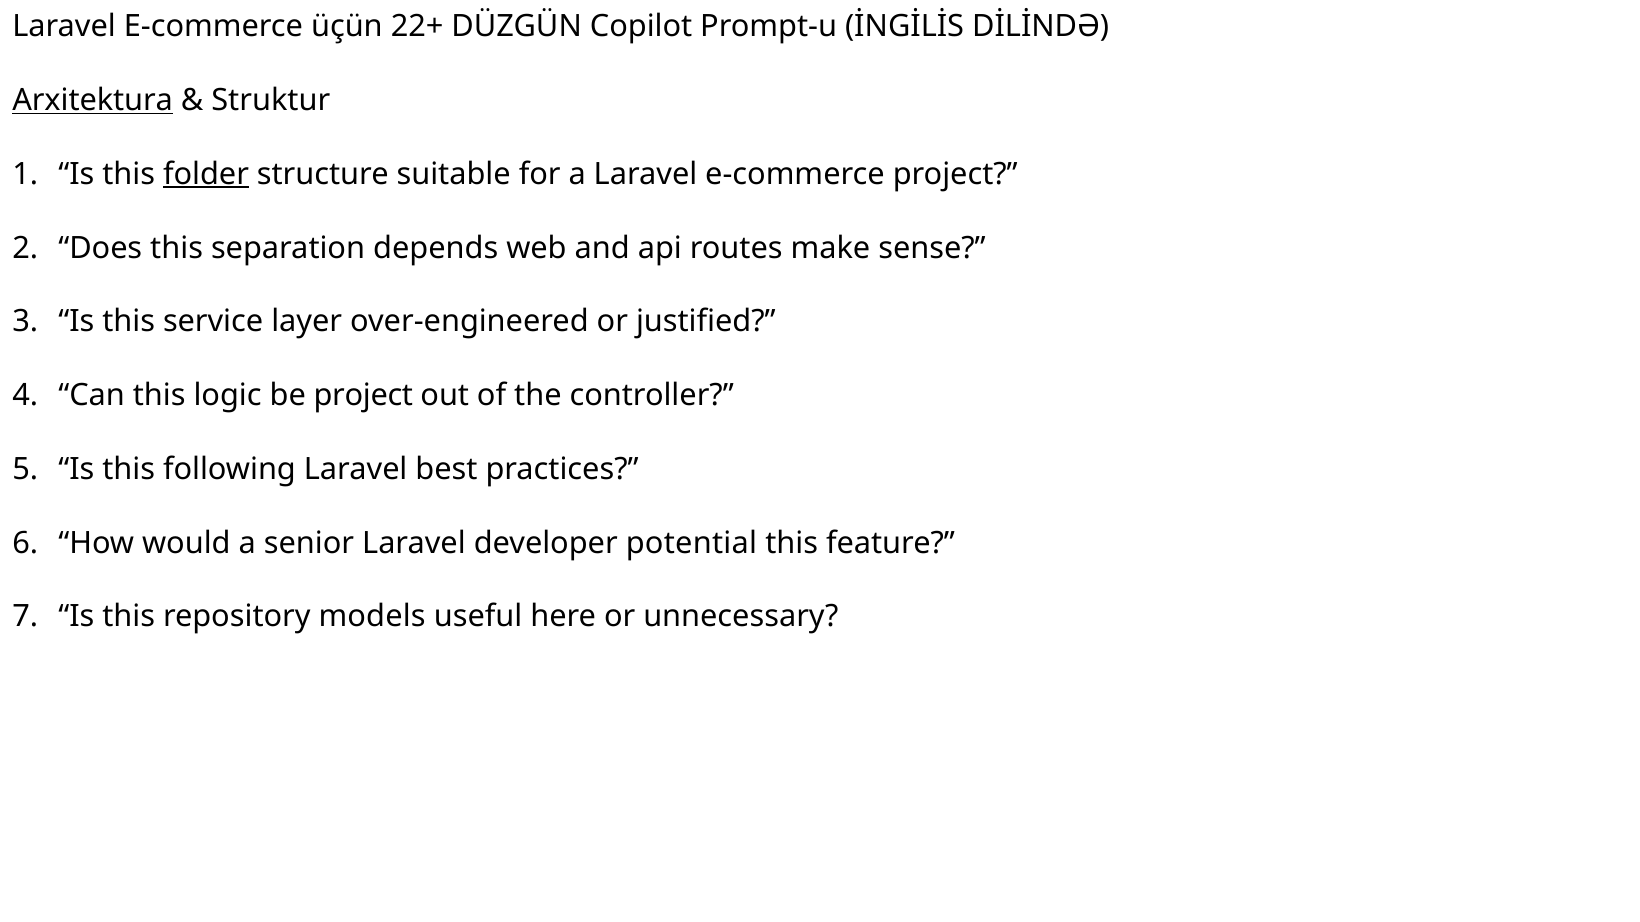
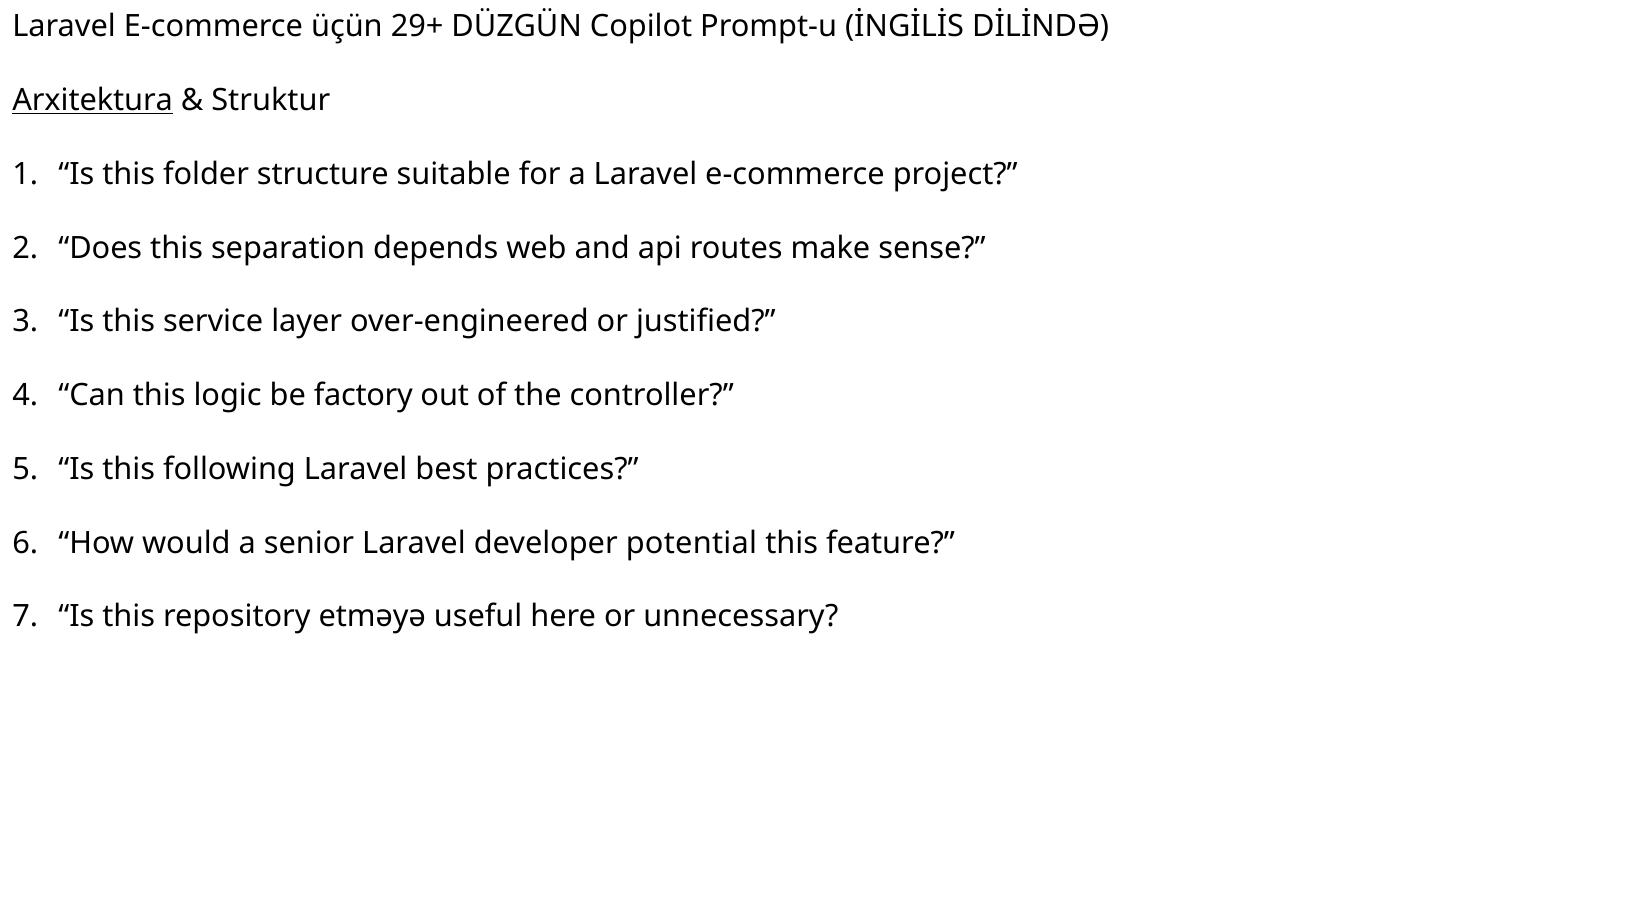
22+: 22+ -> 29+
folder underline: present -> none
be project: project -> factory
models: models -> etməyə
